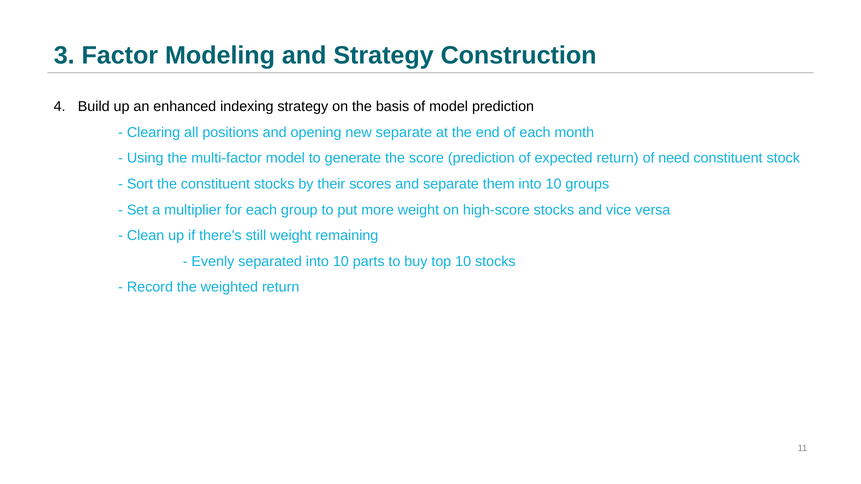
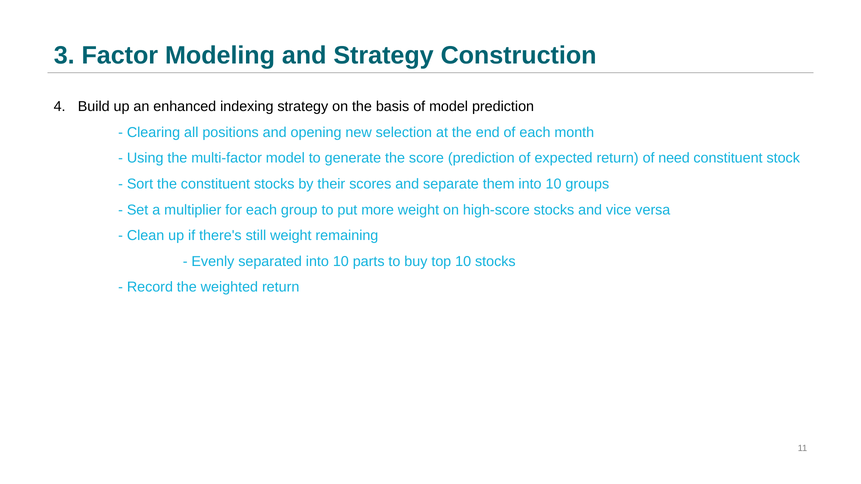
new separate: separate -> selection
